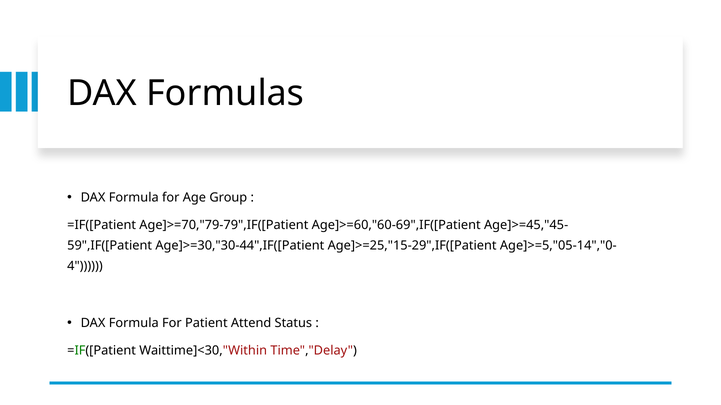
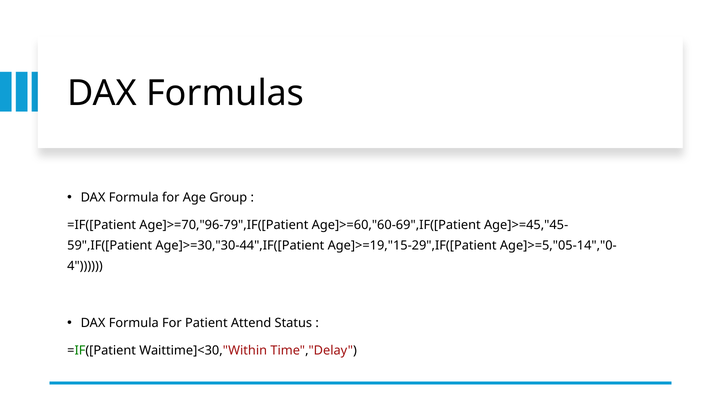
Age]>=70,"79-79",IF([Patient: Age]>=70,"79-79",IF([Patient -> Age]>=70,"96-79",IF([Patient
Age]>=25,"15-29",IF([Patient: Age]>=25,"15-29",IF([Patient -> Age]>=19,"15-29",IF([Patient
